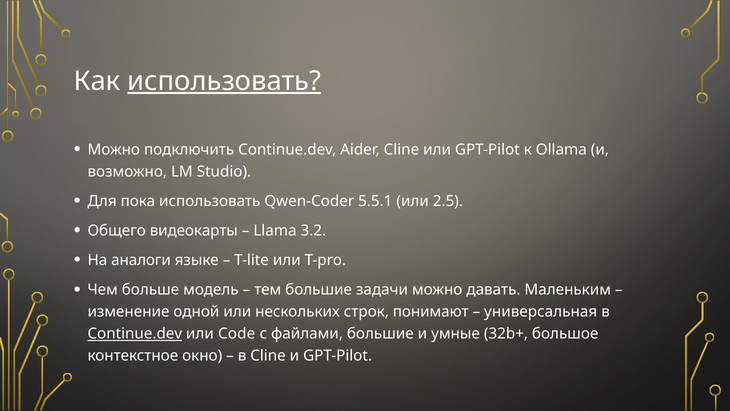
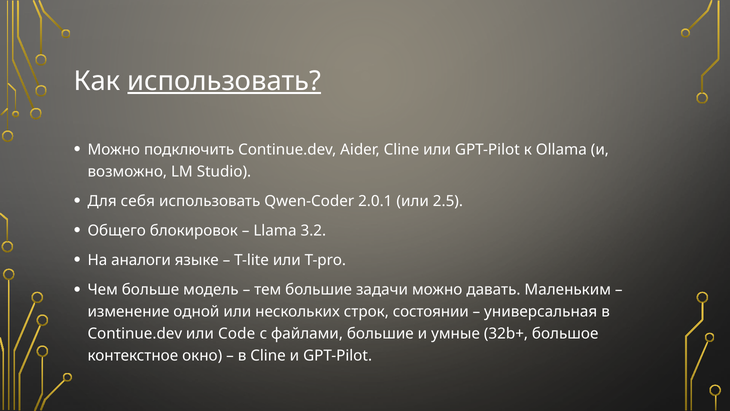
пока: пока -> себя
5.5.1: 5.5.1 -> 2.0.1
видеокарты: видеокарты -> блокировок
понимают: понимают -> состоянии
Continue.dev at (135, 333) underline: present -> none
